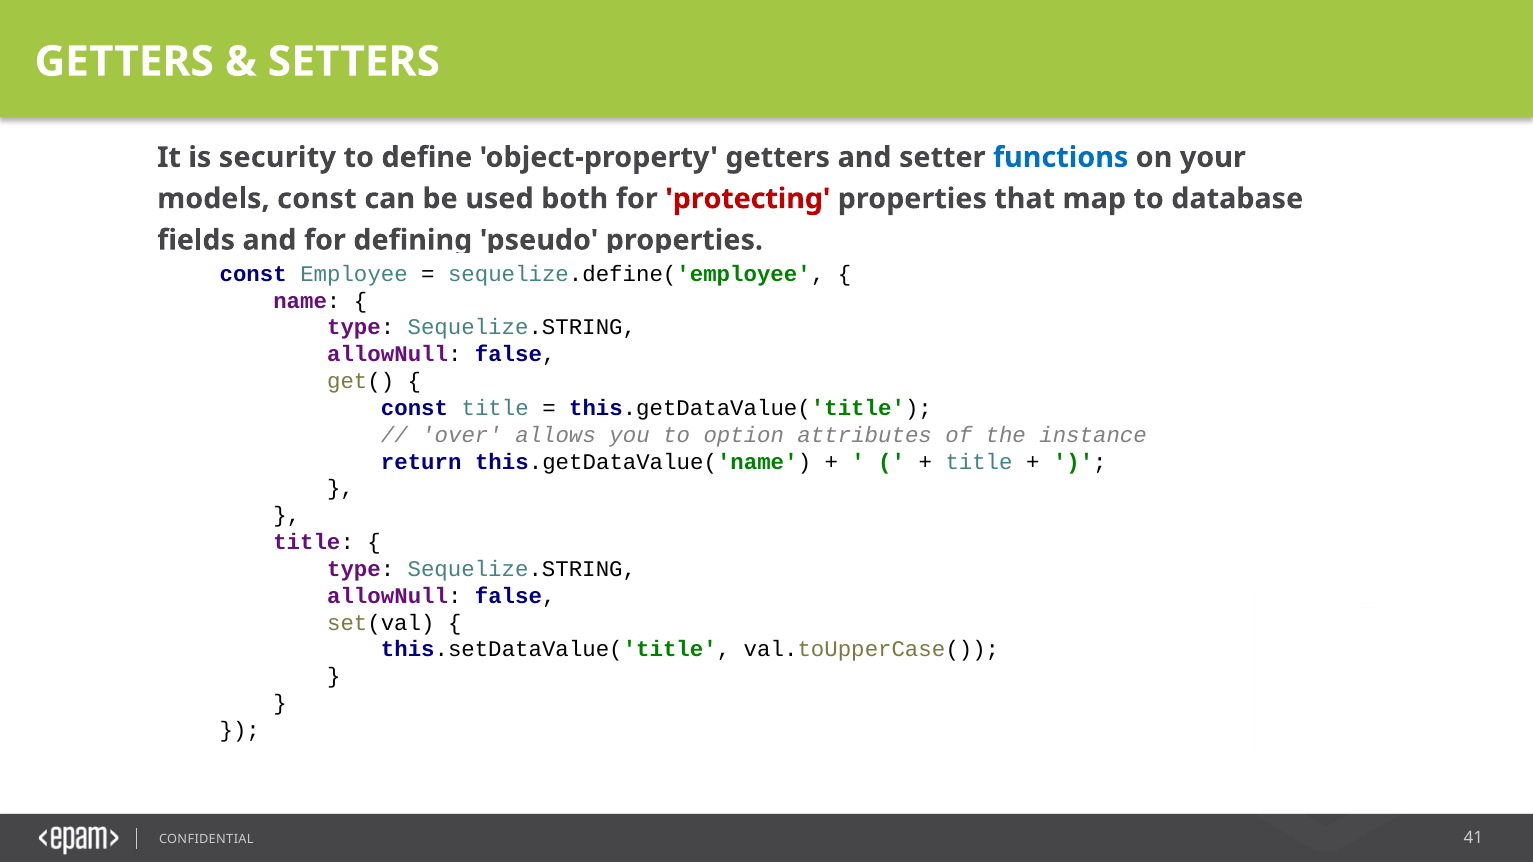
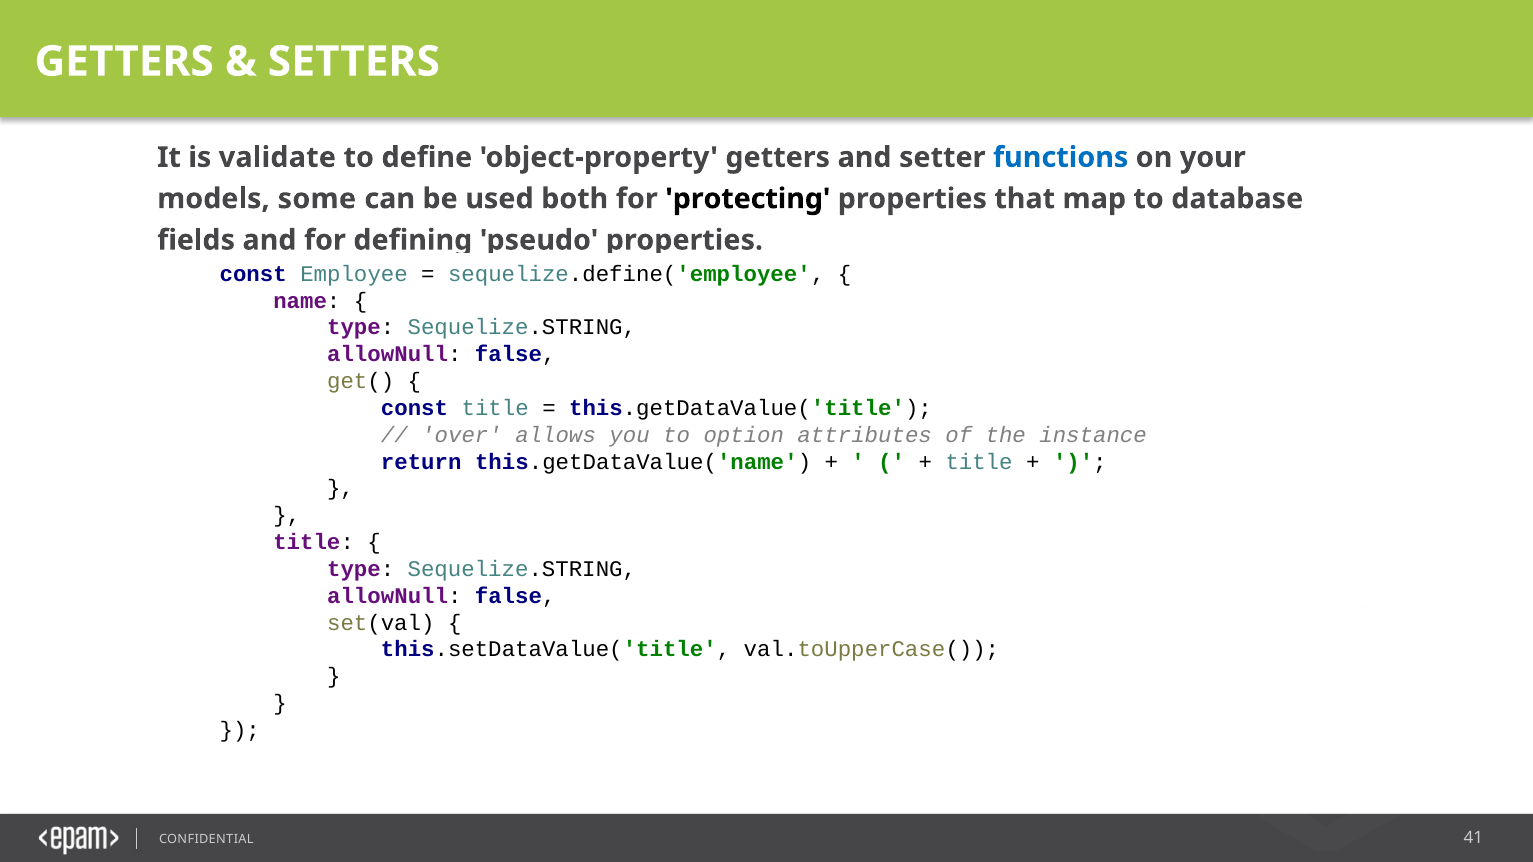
security: security -> validate
models const: const -> some
protecting colour: red -> black
